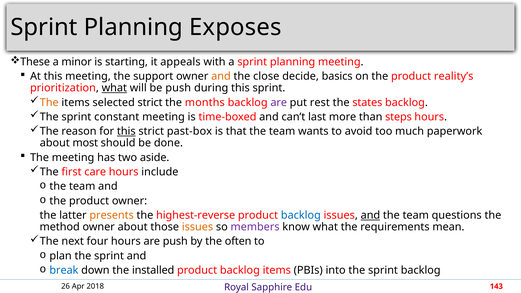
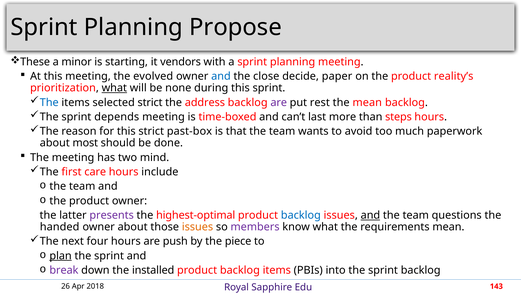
Exposes: Exposes -> Propose
appeals: appeals -> vendors
support: support -> evolved
and at (221, 76) colour: orange -> blue
basics: basics -> paper
be push: push -> none
The at (49, 103) colour: orange -> blue
months: months -> address
the states: states -> mean
constant: constant -> depends
this at (126, 131) underline: present -> none
aside: aside -> mind
presents colour: orange -> purple
highest-reverse: highest-reverse -> highest-optimal
method: method -> handed
often: often -> piece
plan underline: none -> present
break colour: blue -> purple
